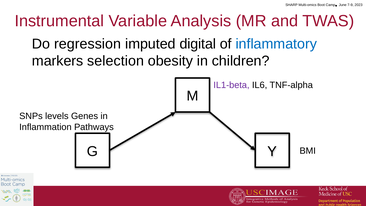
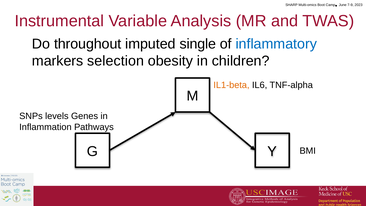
regression: regression -> throughout
digital: digital -> single
IL1-beta colour: purple -> orange
